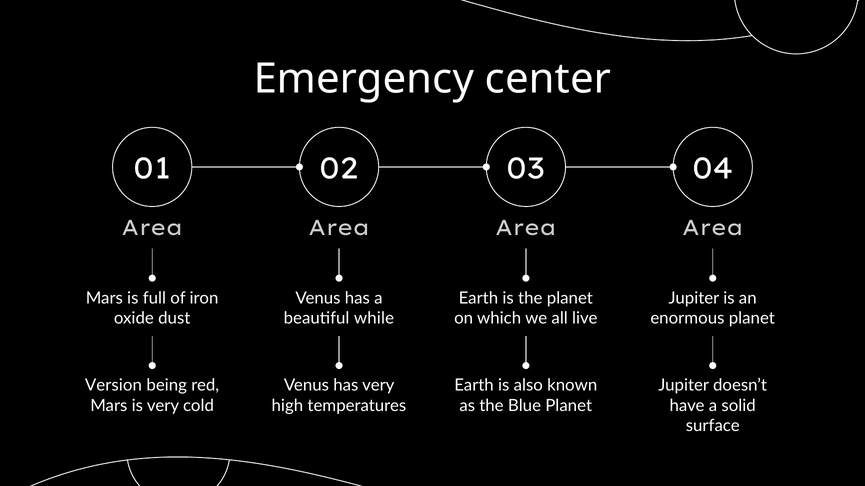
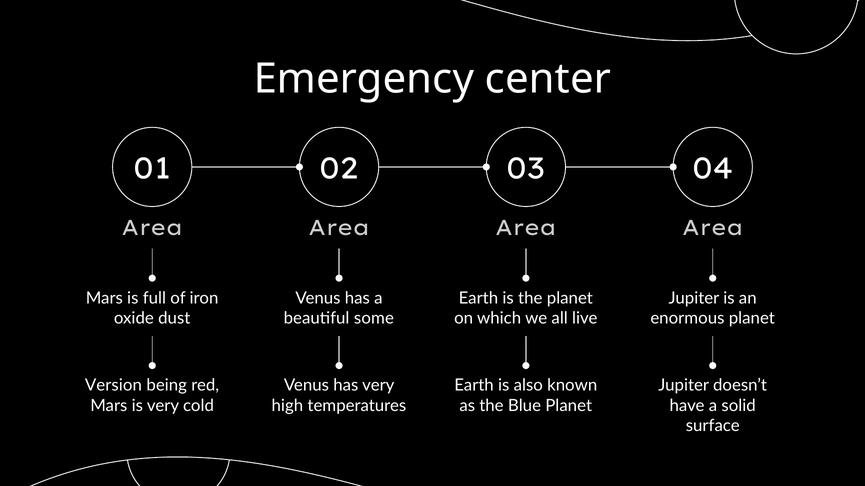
while: while -> some
